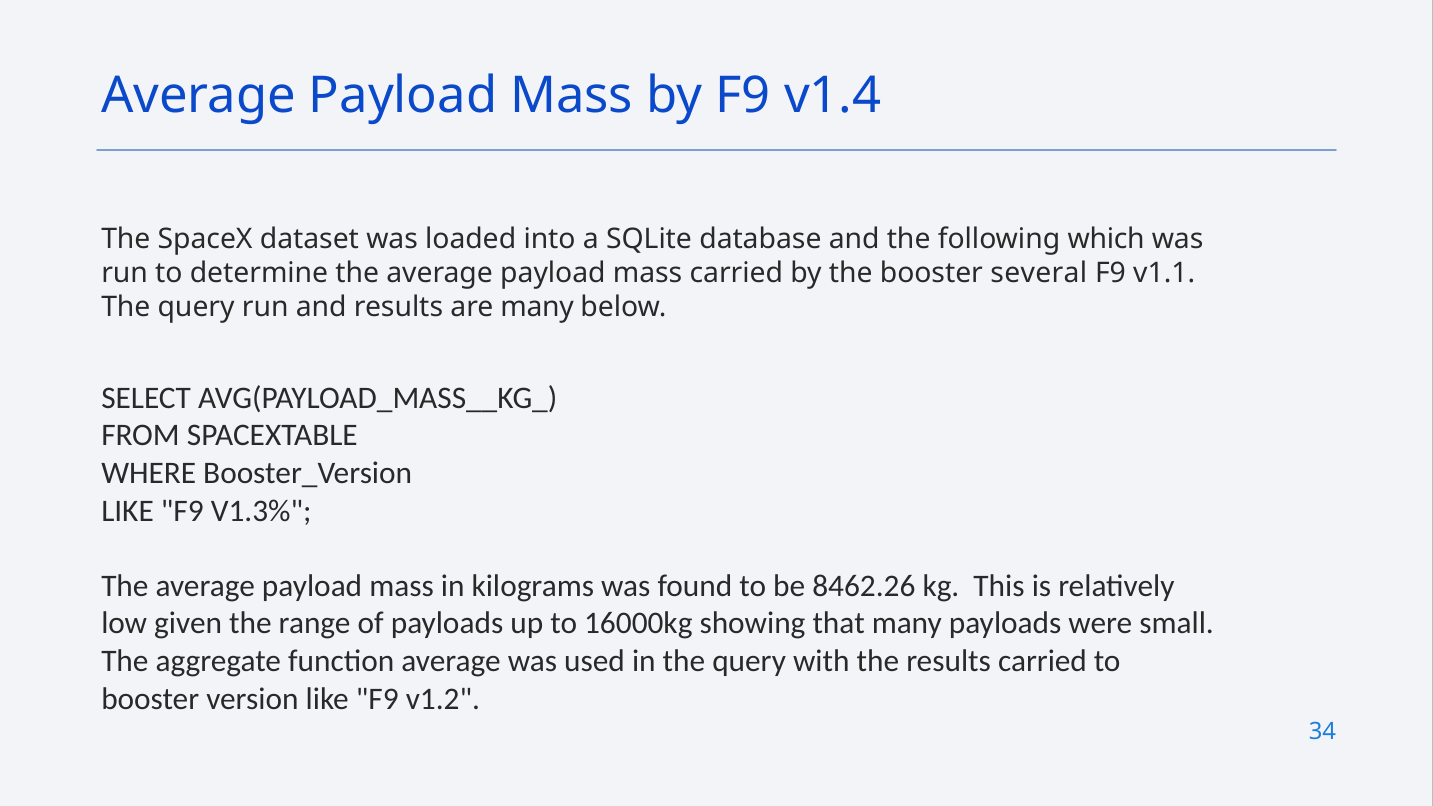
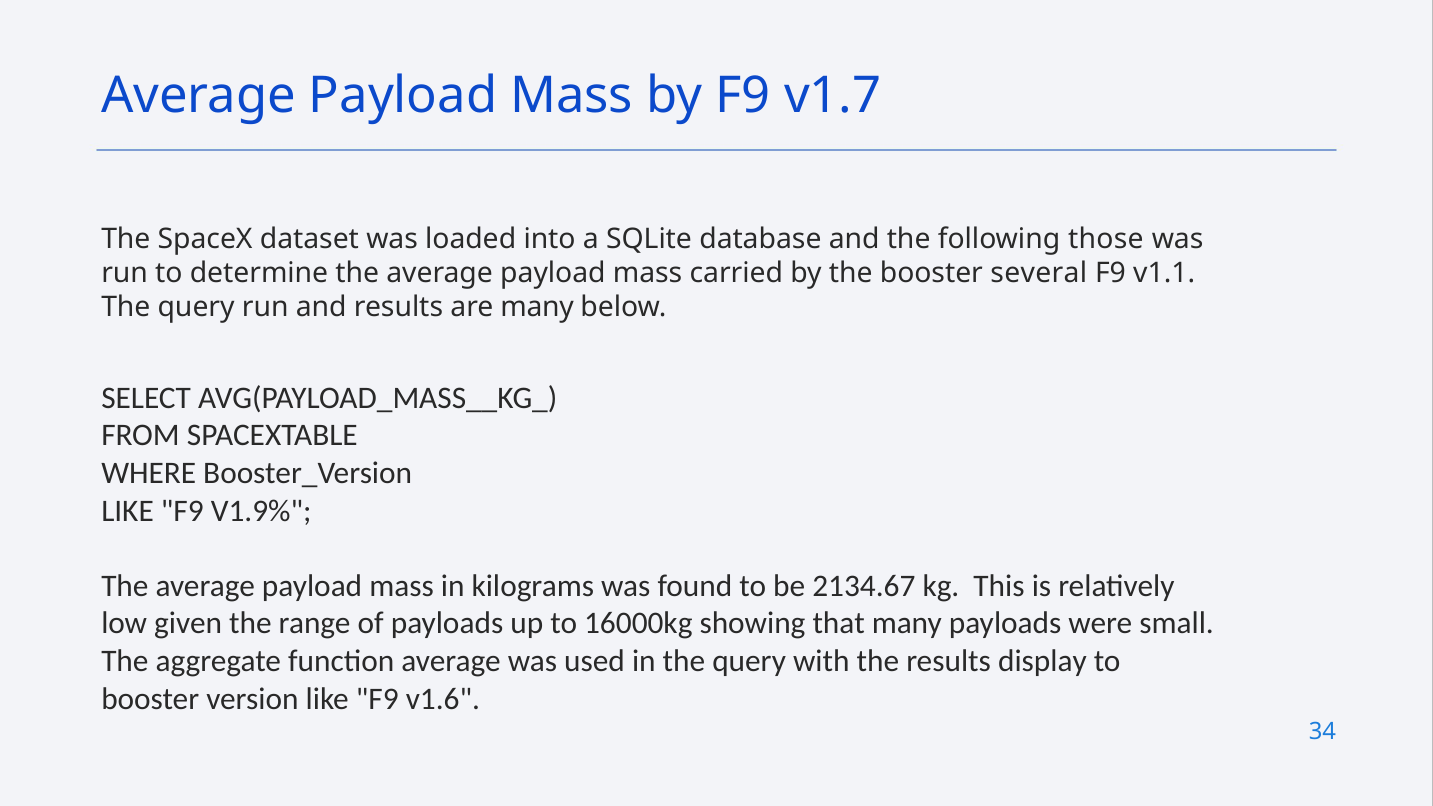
v1.4: v1.4 -> v1.7
which: which -> those
V1.3%: V1.3% -> V1.9%
8462.26: 8462.26 -> 2134.67
results carried: carried -> display
v1.2: v1.2 -> v1.6
